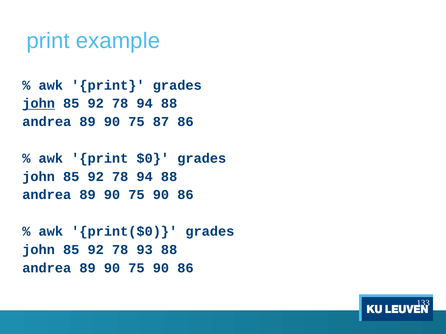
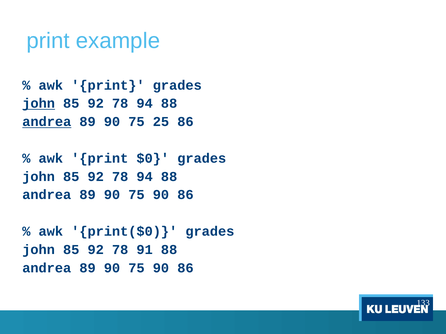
andrea at (47, 122) underline: none -> present
87: 87 -> 25
93: 93 -> 91
